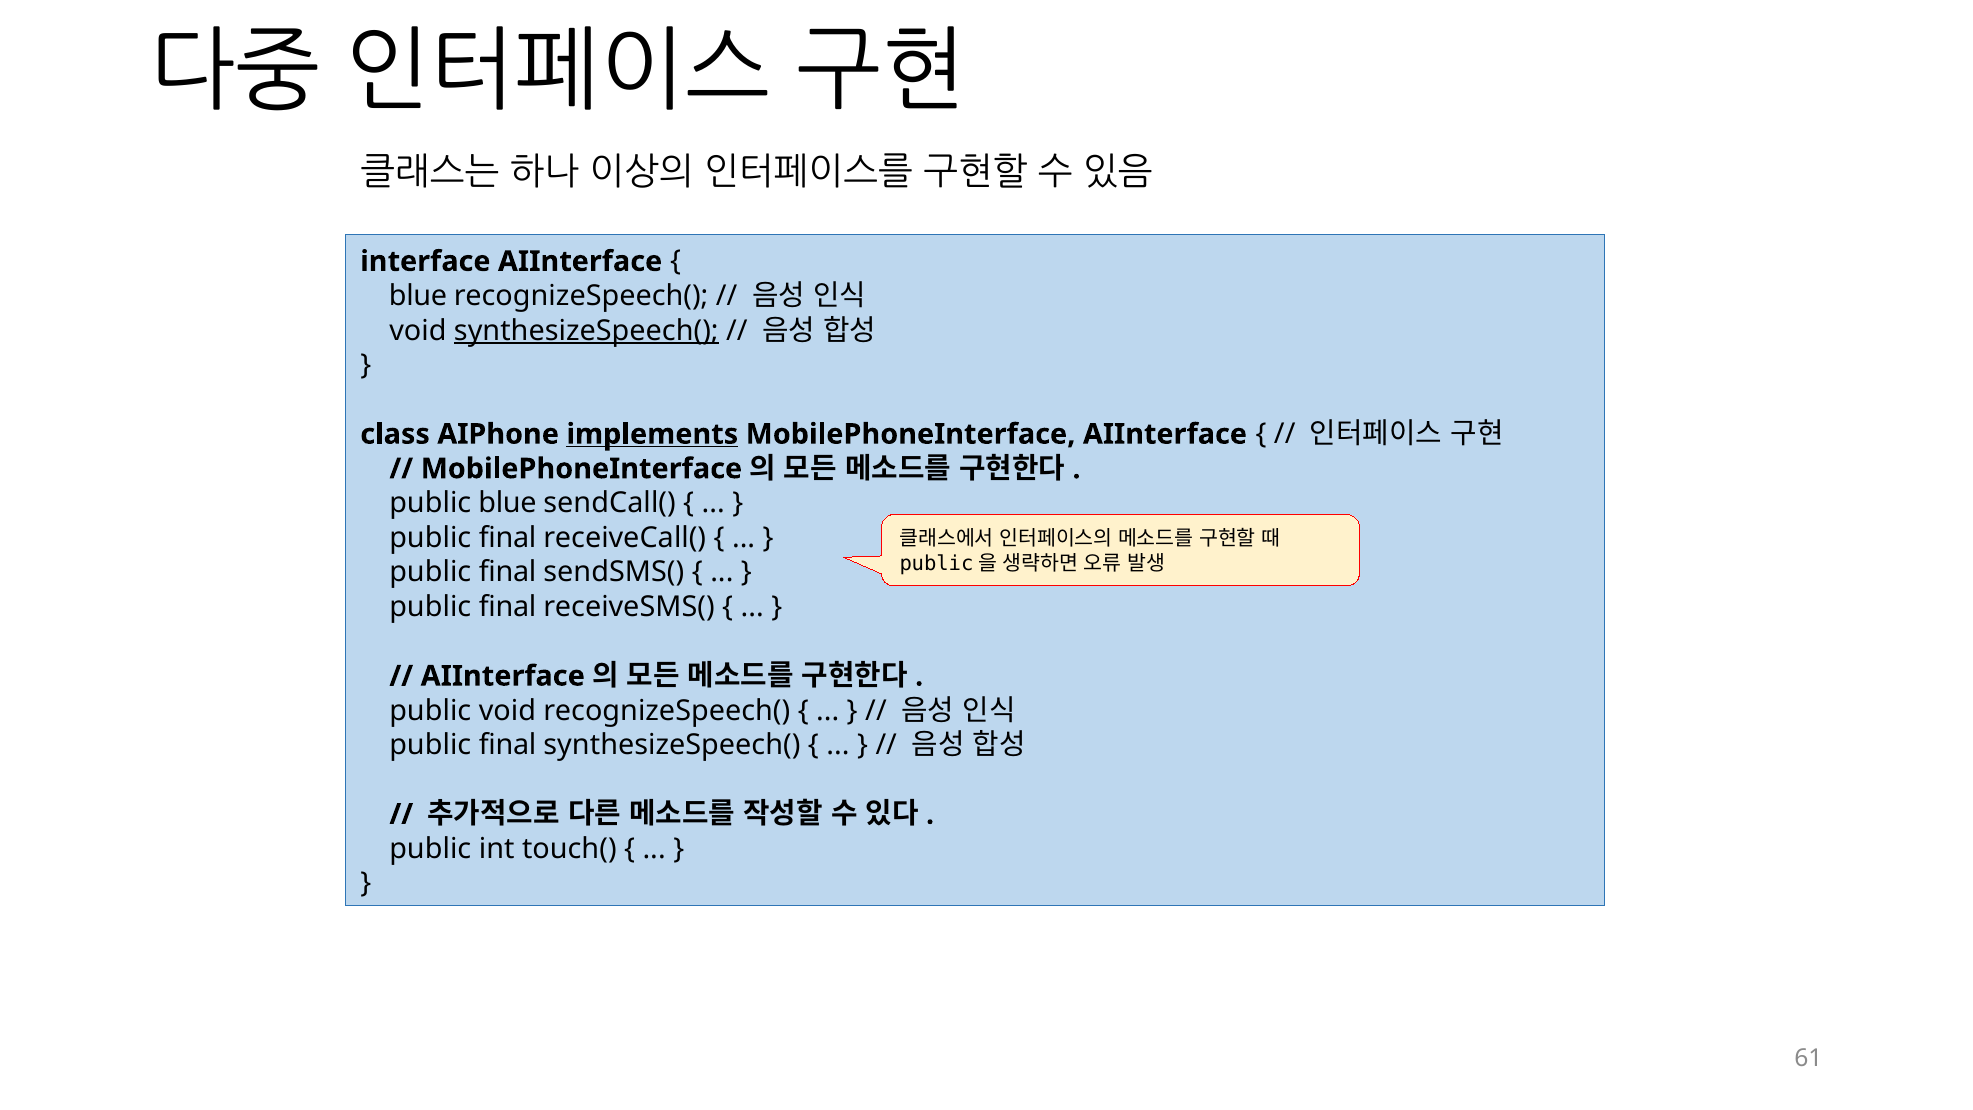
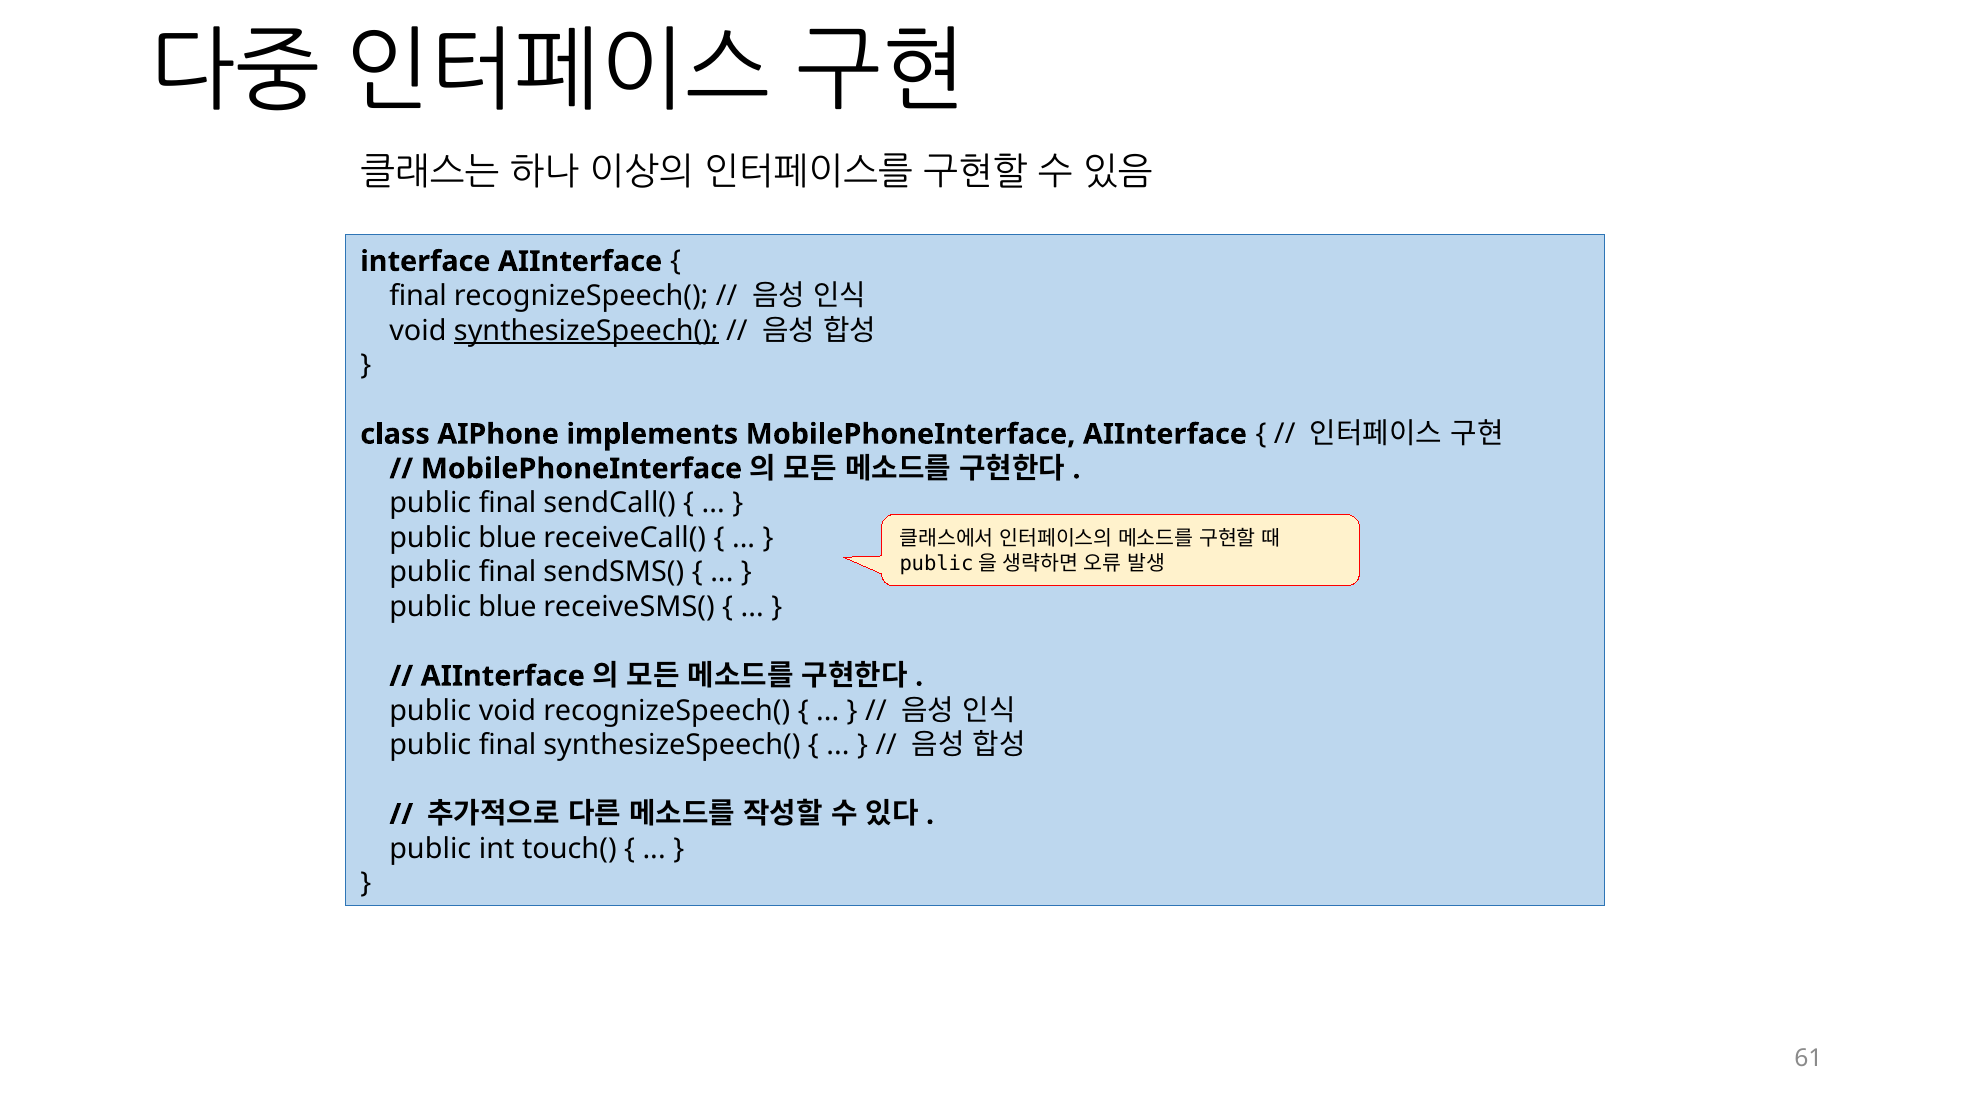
blue at (418, 296): blue -> final
implements underline: present -> none
blue at (508, 503): blue -> final
final at (508, 538): final -> blue
final at (508, 607): final -> blue
